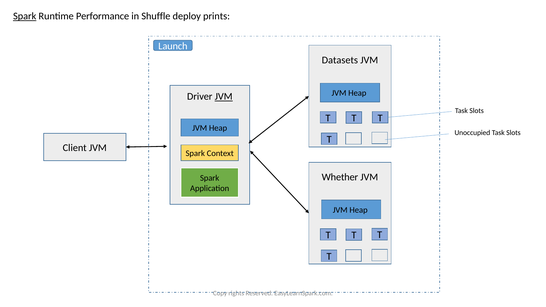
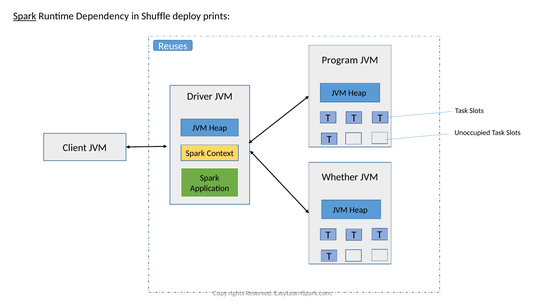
Performance: Performance -> Dependency
Launch: Launch -> Reuses
Datasets: Datasets -> Program
JVM at (224, 97) underline: present -> none
